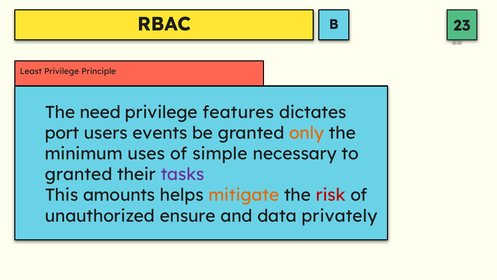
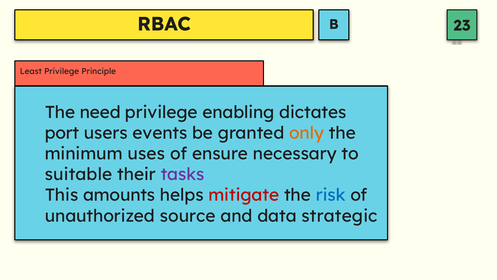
features: features -> enabling
simple: simple -> ensure
granted at (79, 174): granted -> suitable
mitigate colour: orange -> red
risk colour: red -> blue
ensure: ensure -> source
privately: privately -> strategic
